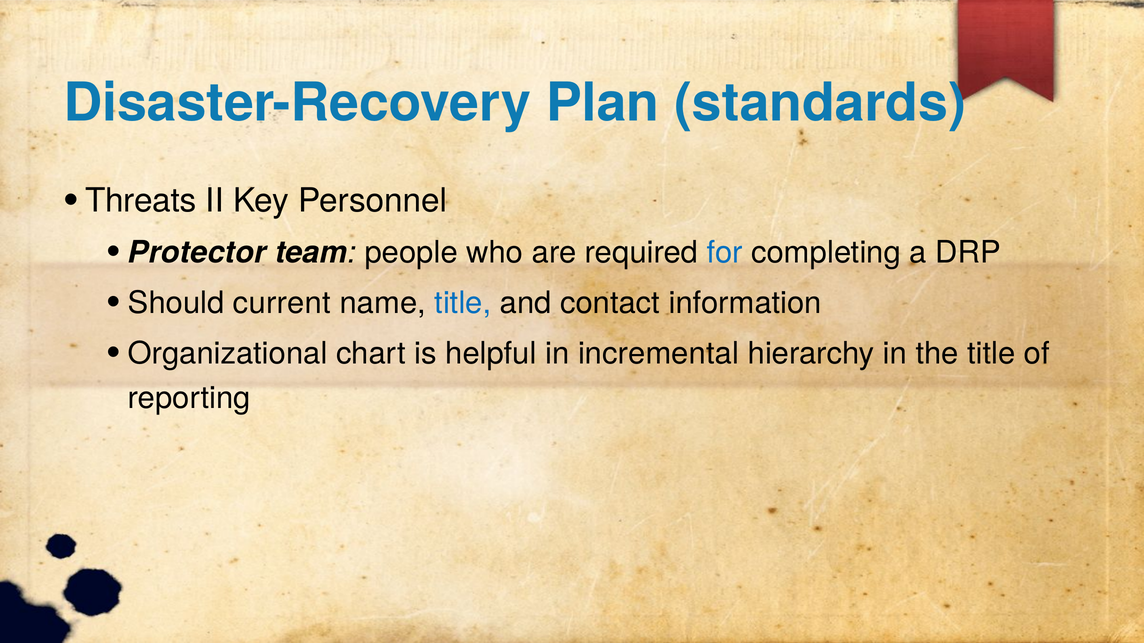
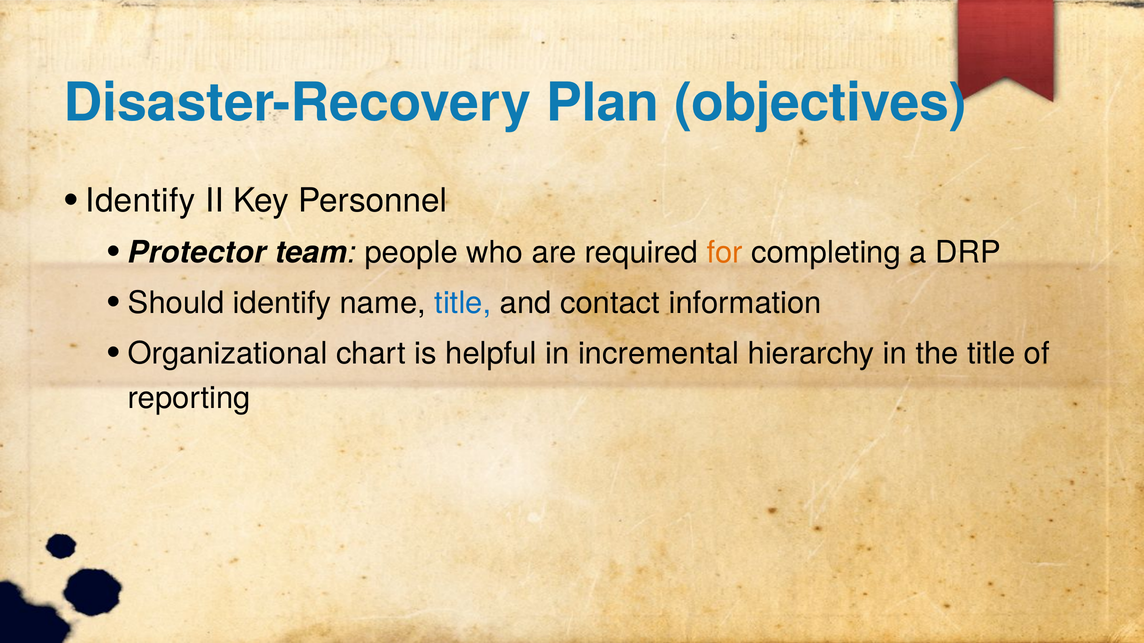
standards: standards -> objectives
Threats at (141, 201): Threats -> Identify
for colour: blue -> orange
Should current: current -> identify
